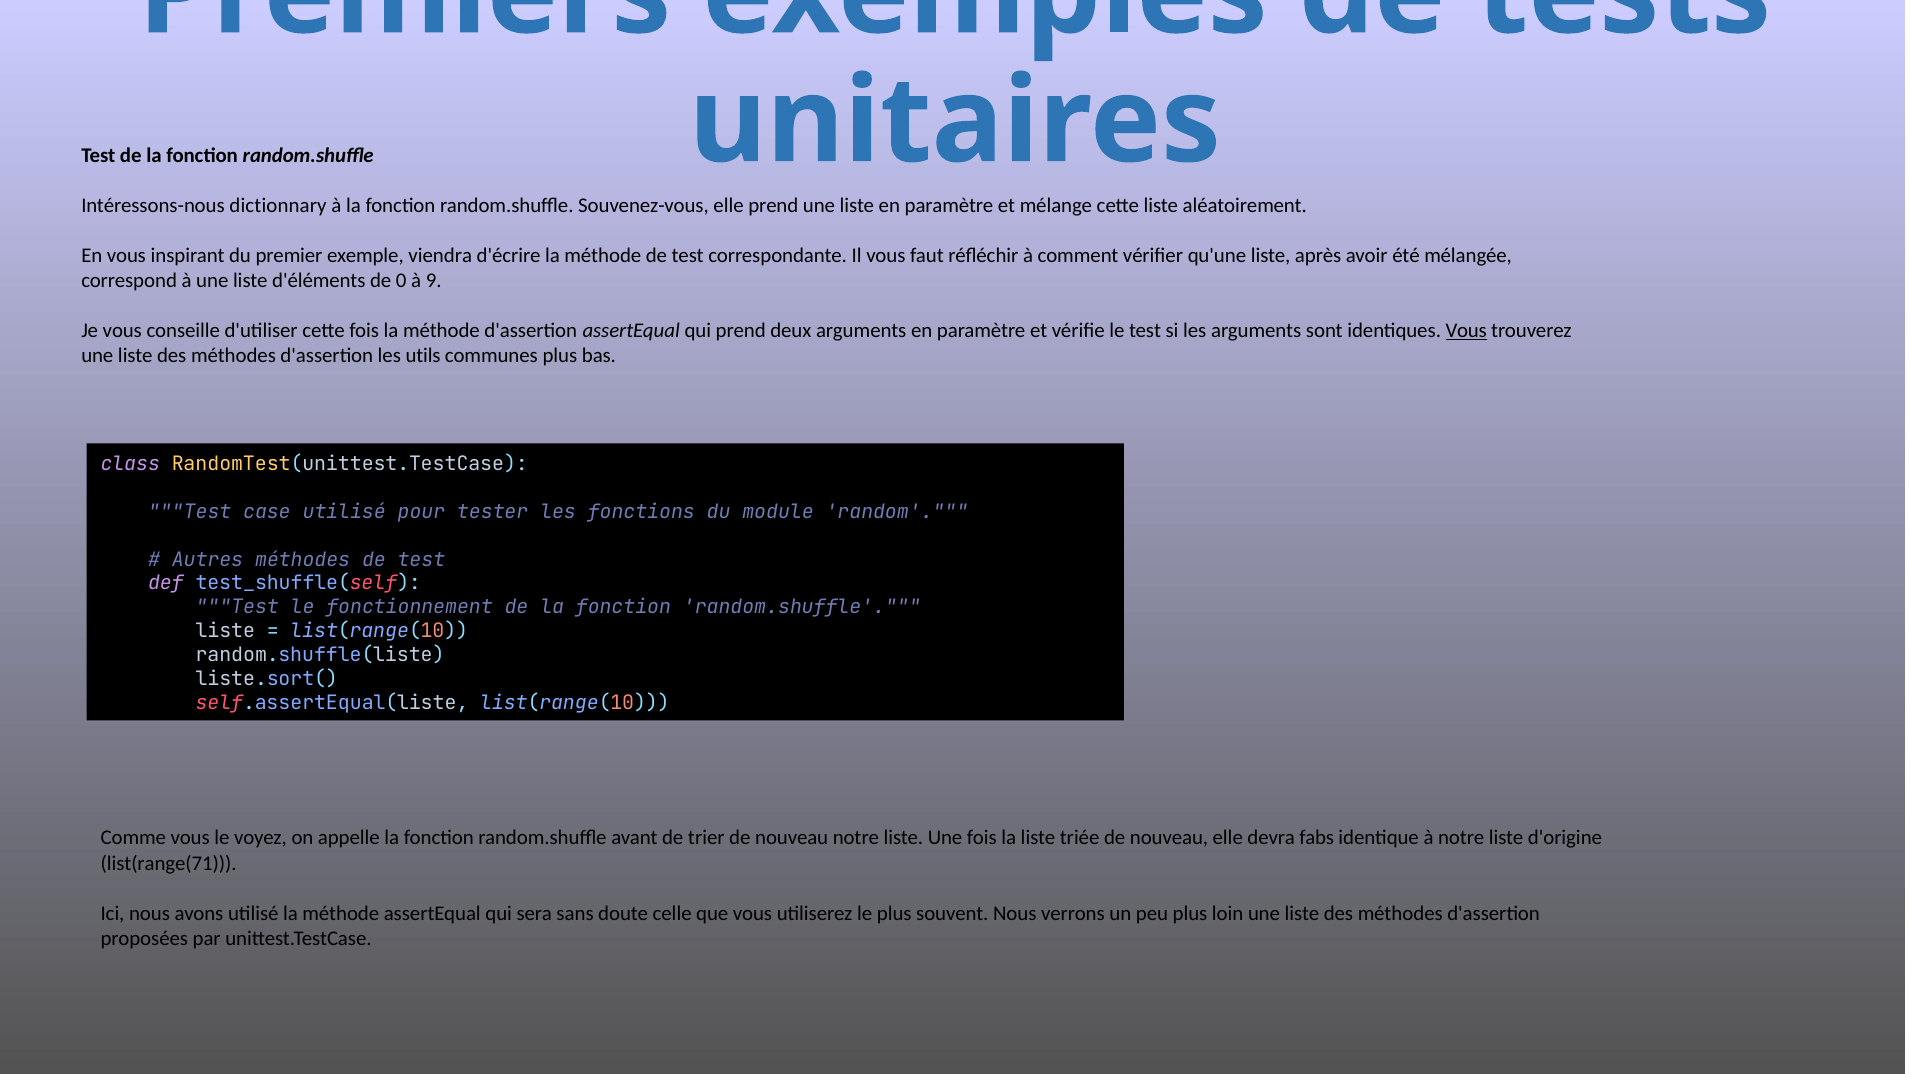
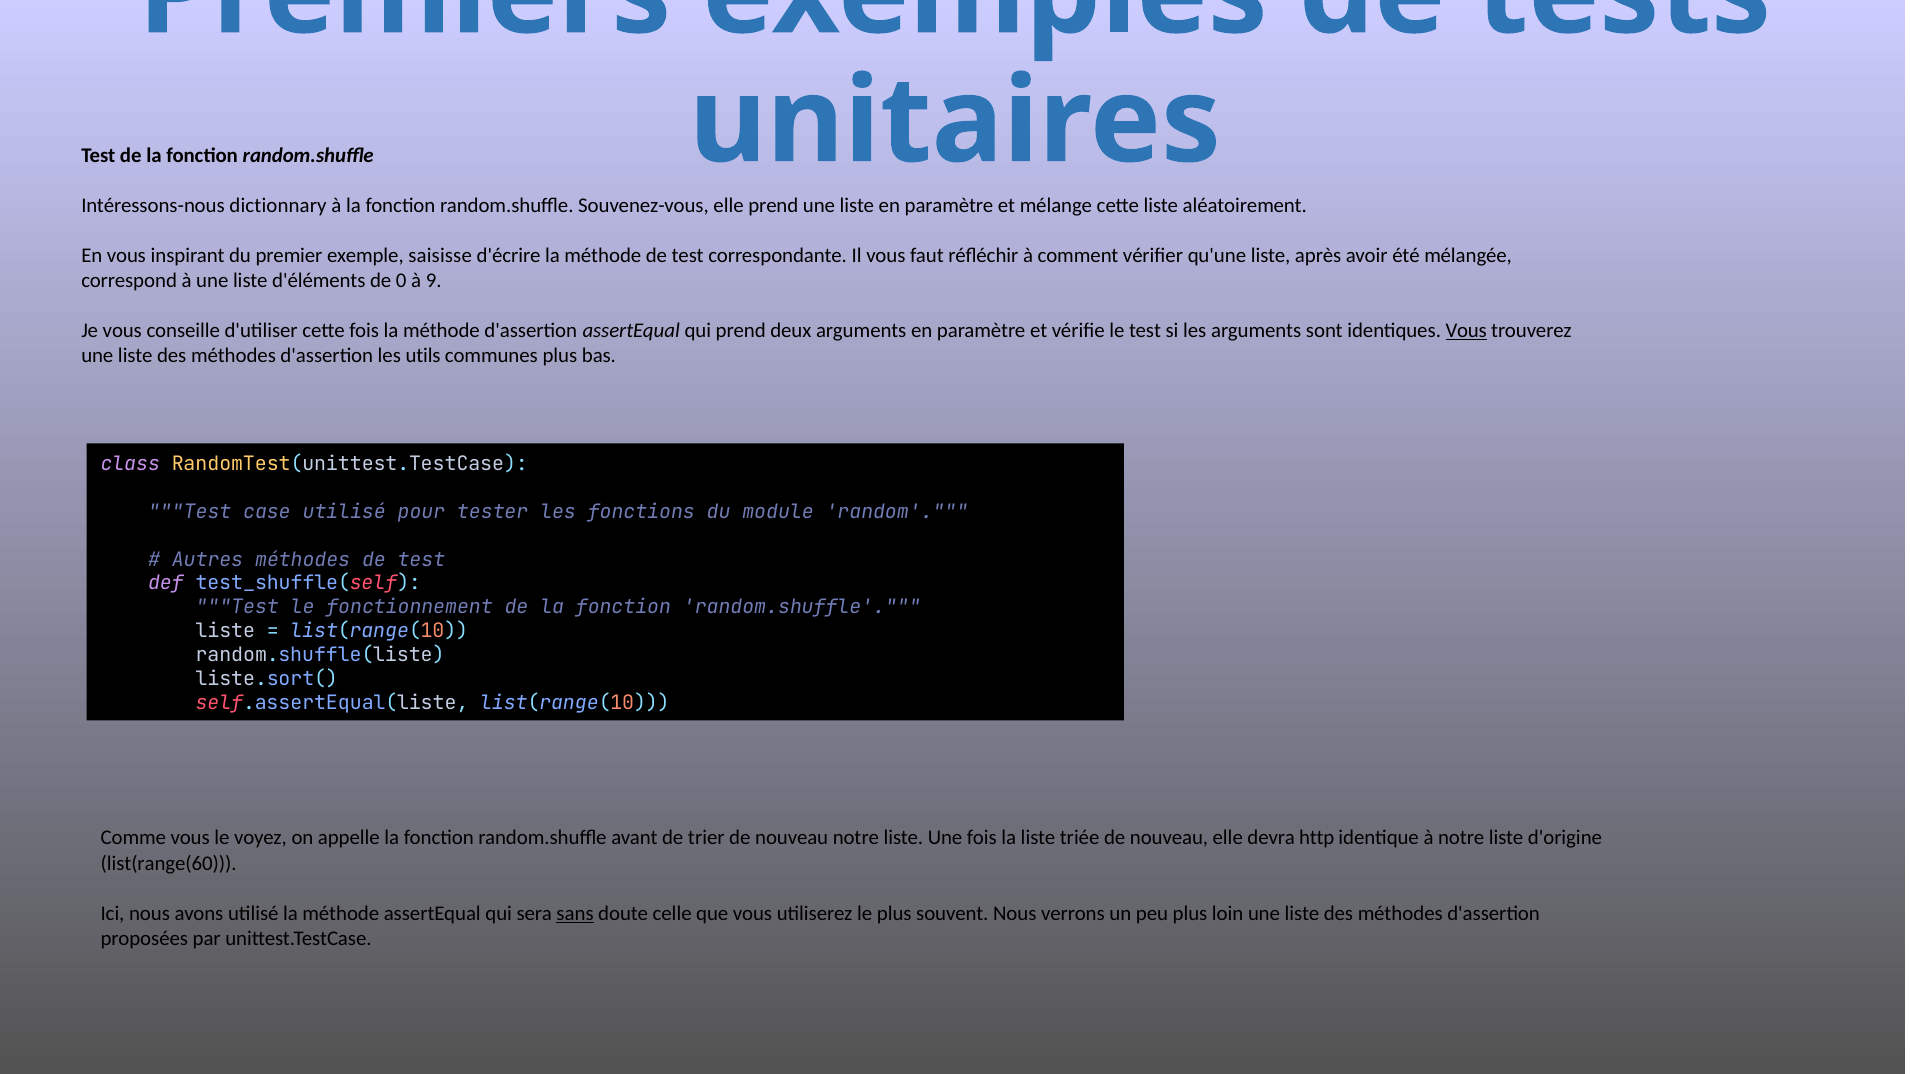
viendra: viendra -> saisisse
fabs: fabs -> http
list(range(71: list(range(71 -> list(range(60
sans underline: none -> present
